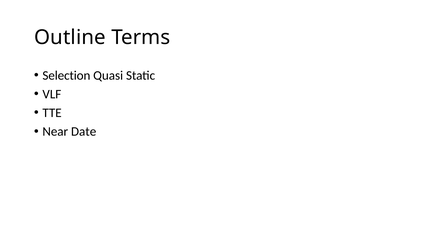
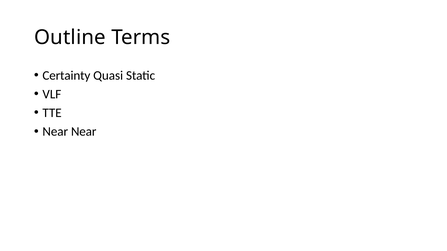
Selection: Selection -> Certainty
Near Date: Date -> Near
